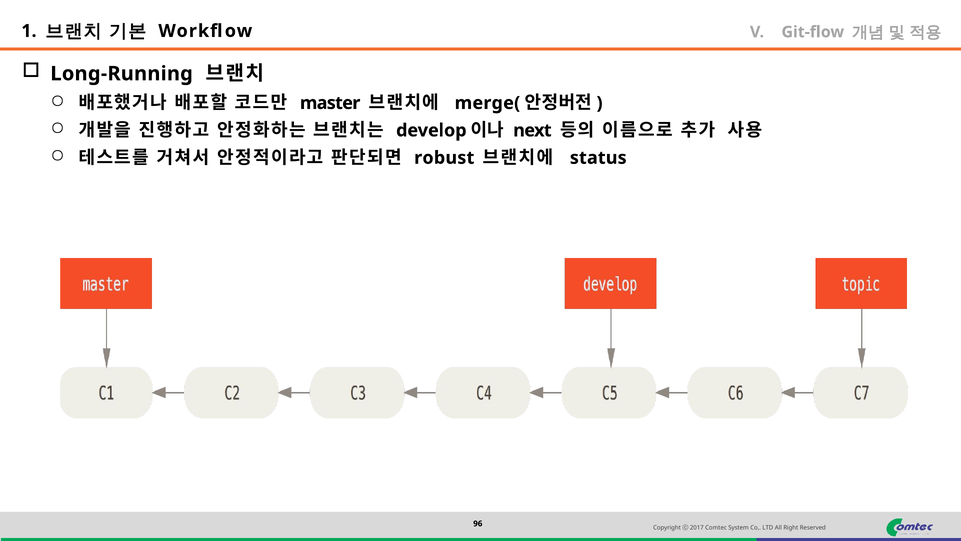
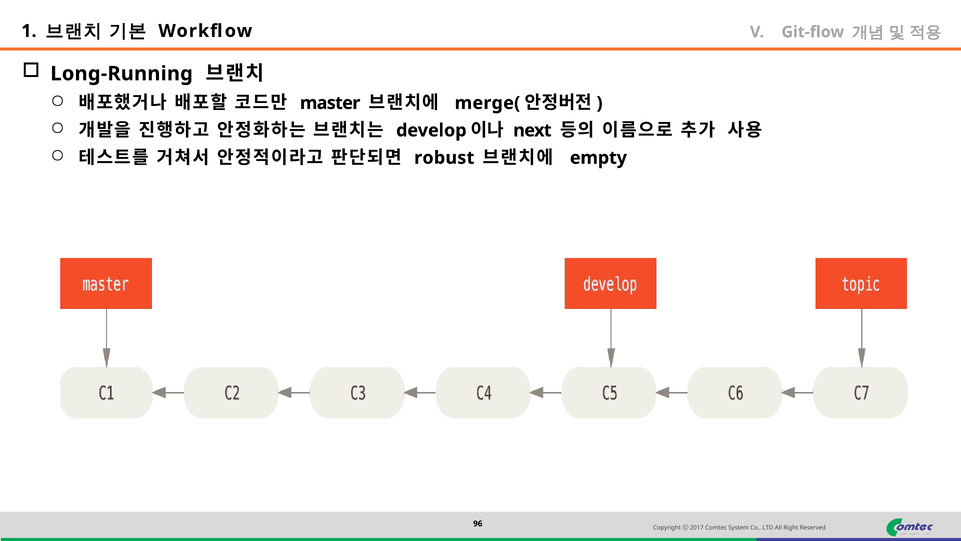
status: status -> empty
